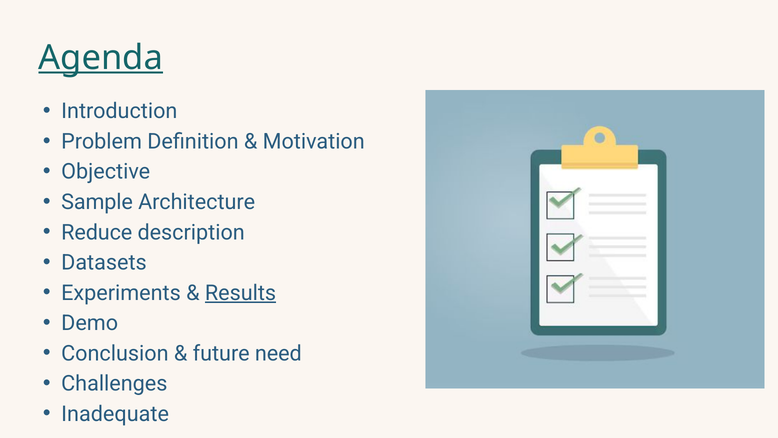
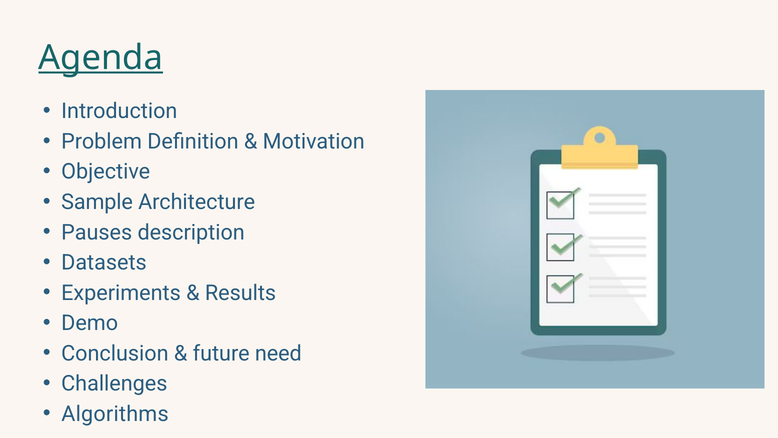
Reduce: Reduce -> Pauses
Results underline: present -> none
Inadequate: Inadequate -> Algorithms
